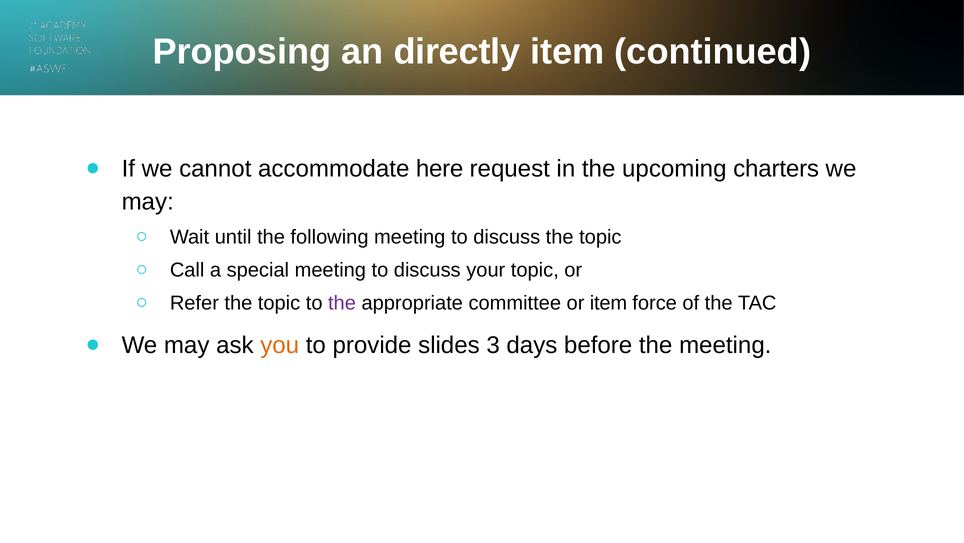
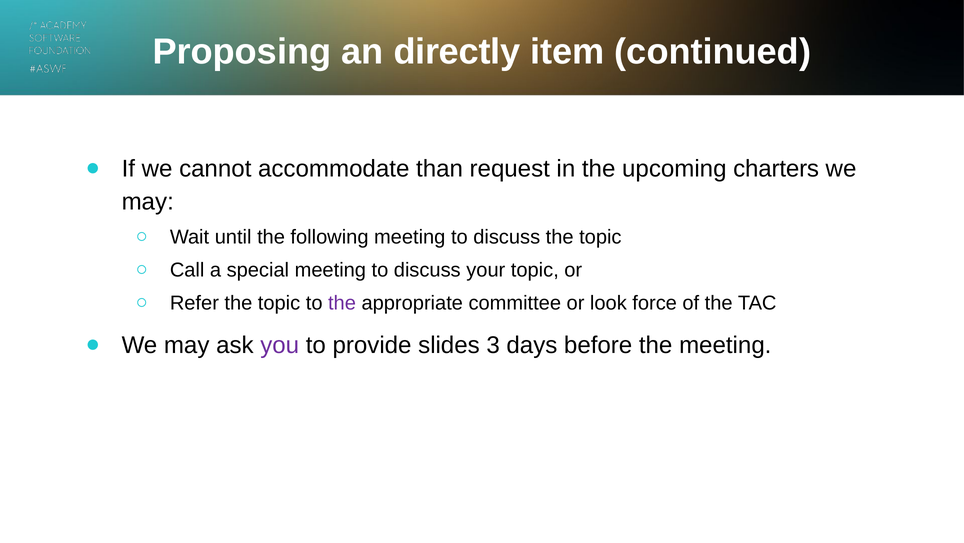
here: here -> than
or item: item -> look
you colour: orange -> purple
